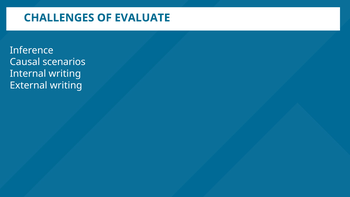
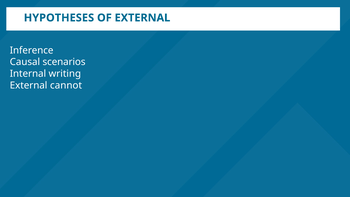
CHALLENGES: CHALLENGES -> HYPOTHESES
OF EVALUATE: EVALUATE -> EXTERNAL
External writing: writing -> cannot
